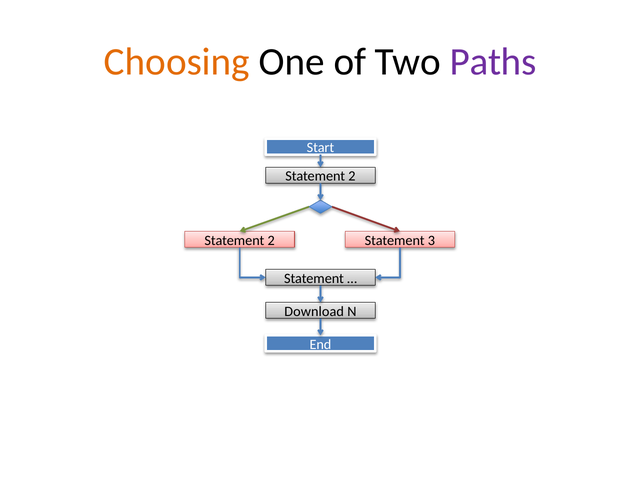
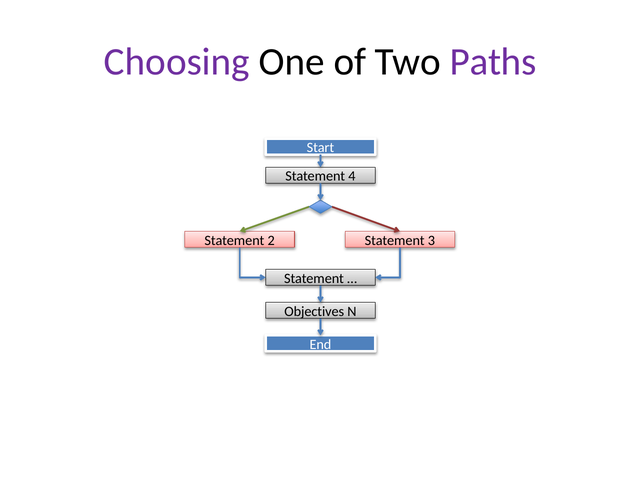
Choosing colour: orange -> purple
2 at (352, 176): 2 -> 4
Download: Download -> Objectives
